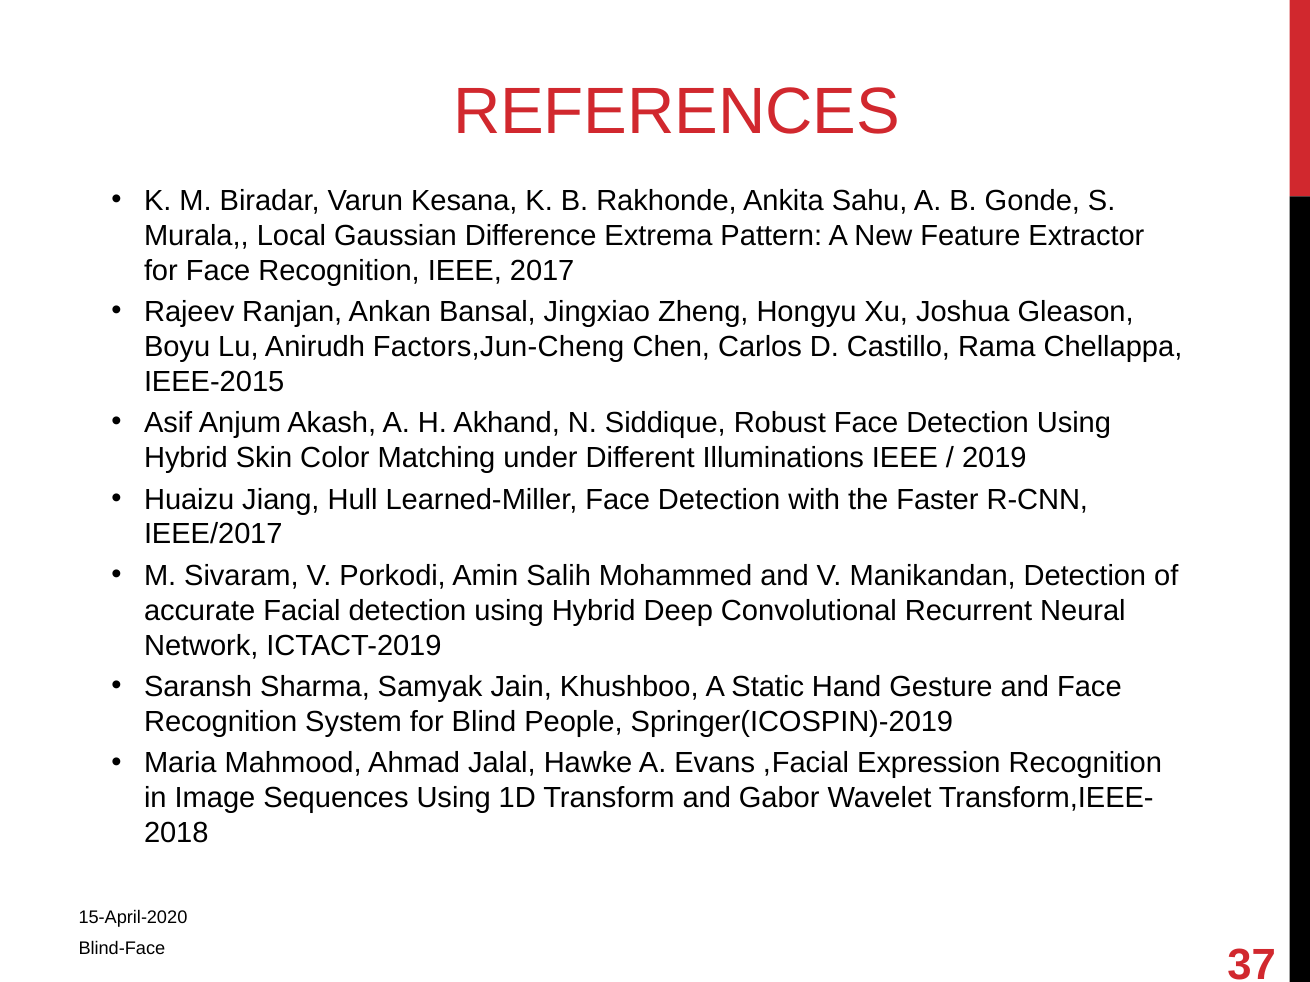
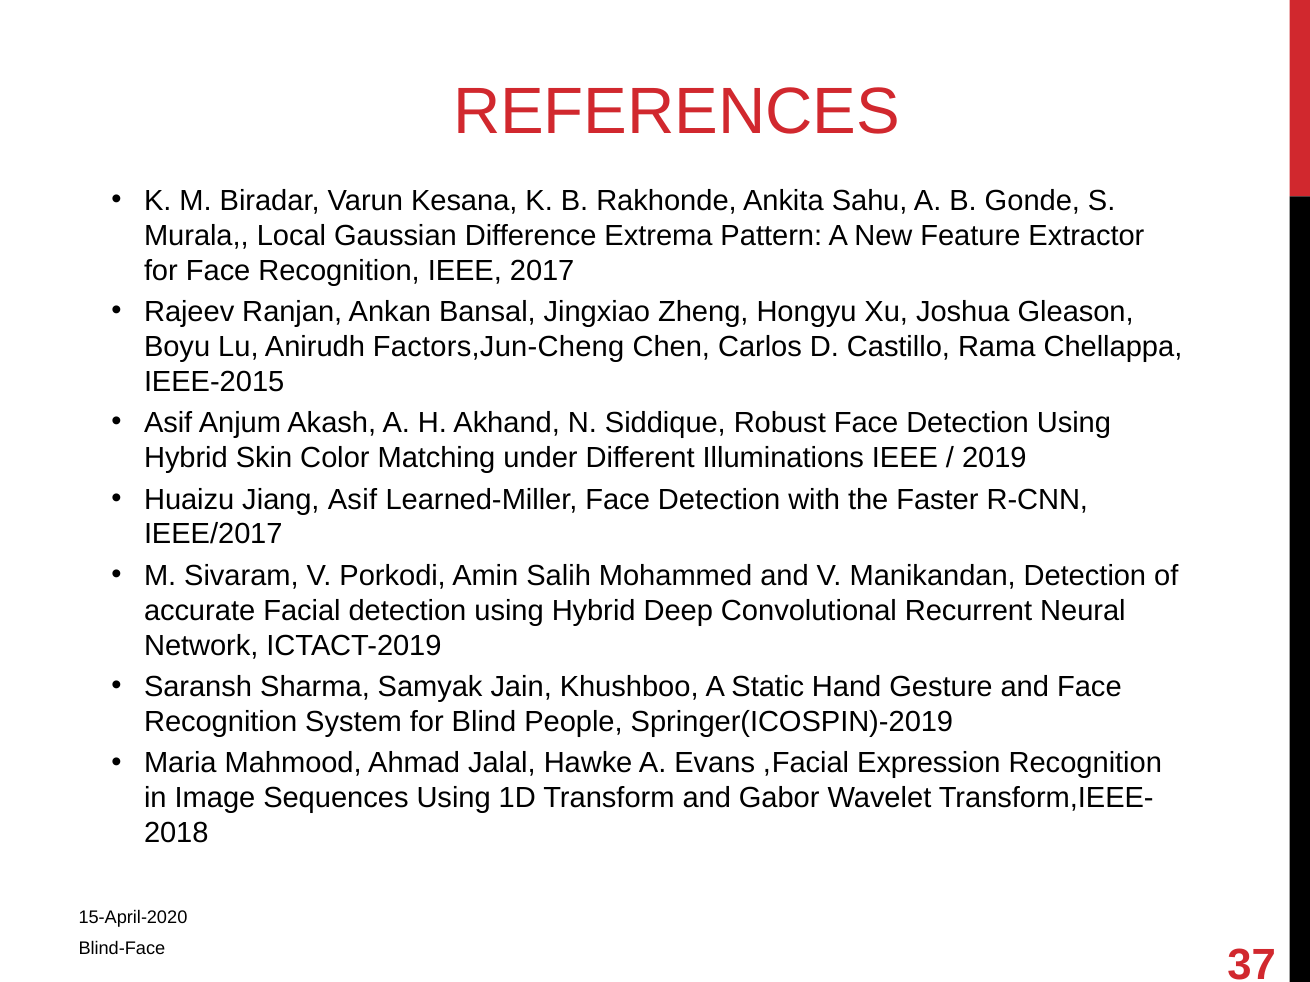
Jiang Hull: Hull -> Asif
